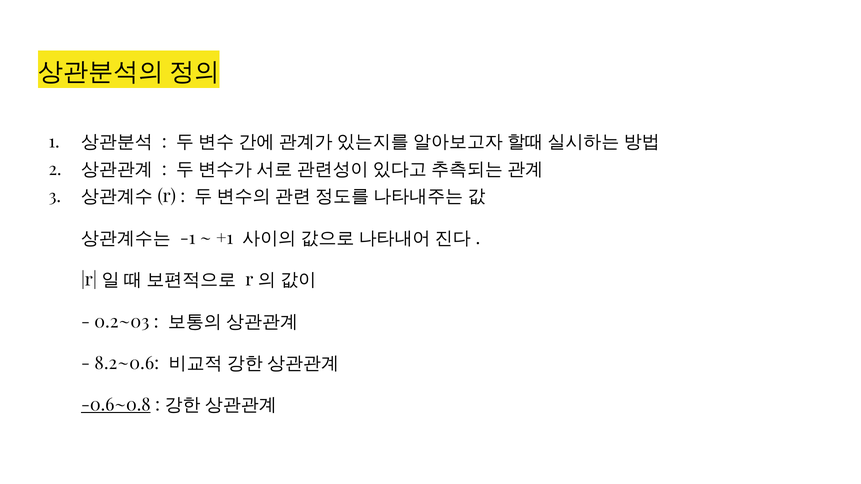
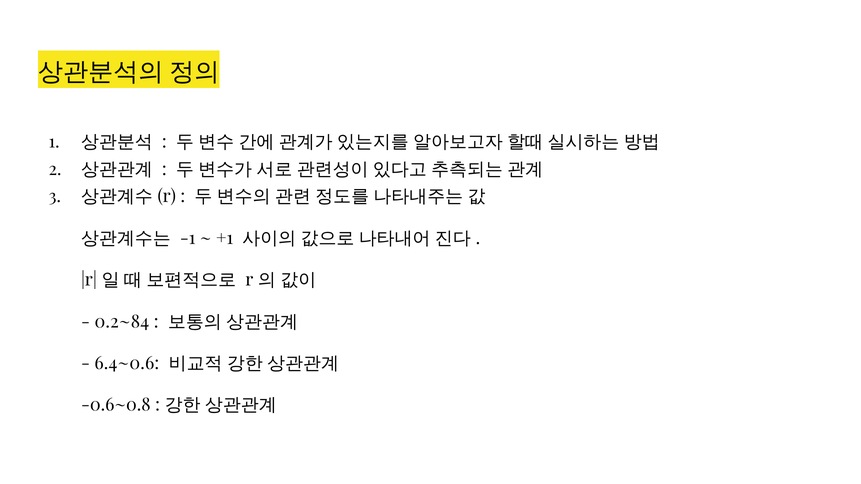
0.2~03: 0.2~03 -> 0.2~84
8.2~0.6: 8.2~0.6 -> 6.4~0.6
-0.6~0.8 underline: present -> none
